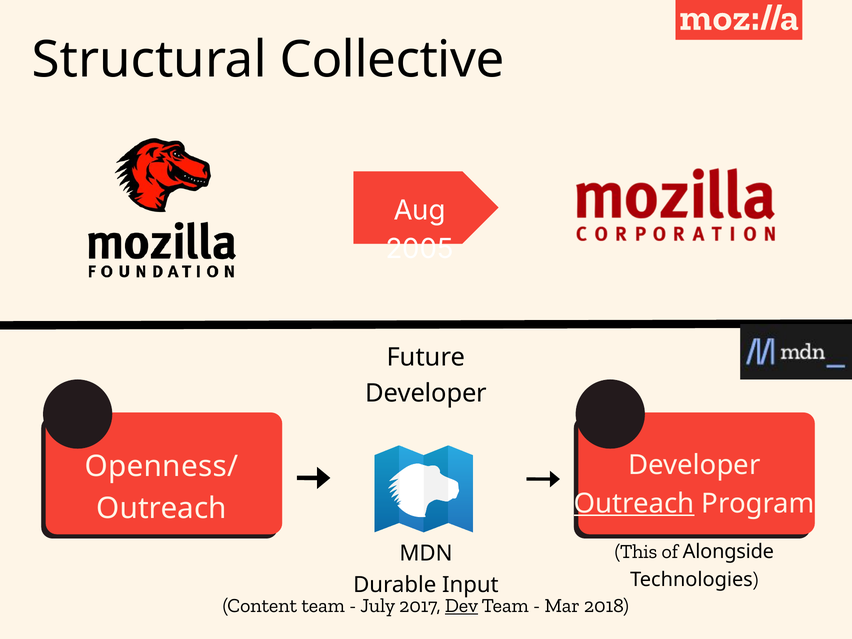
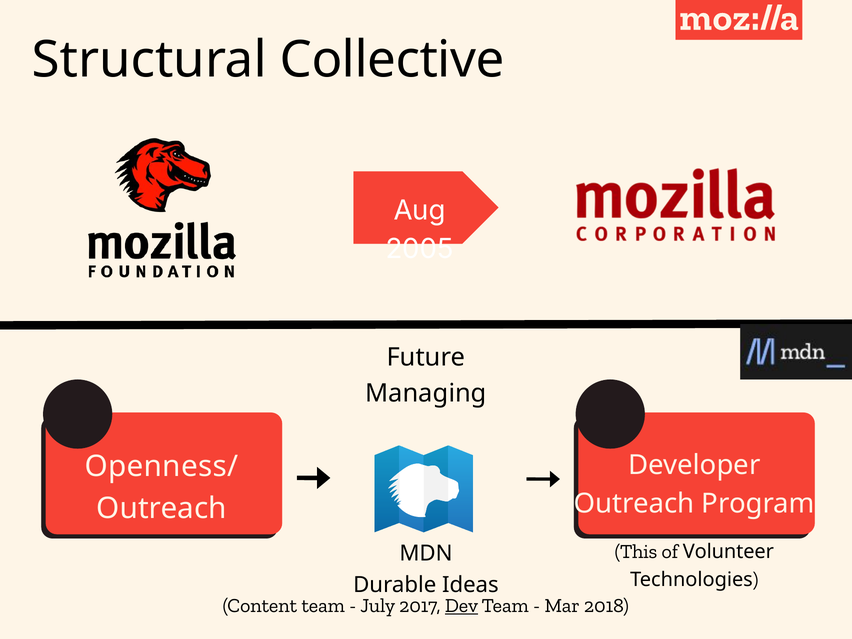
Developer at (426, 393): Developer -> Managing
Outreach at (634, 504) underline: present -> none
Alongside: Alongside -> Volunteer
Input: Input -> Ideas
